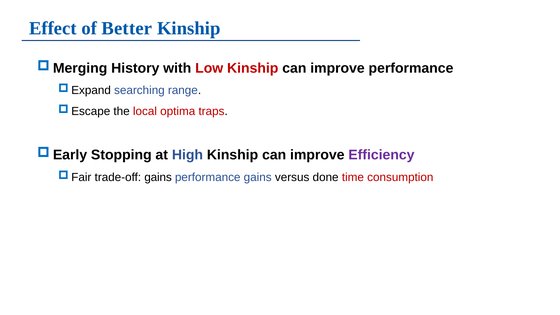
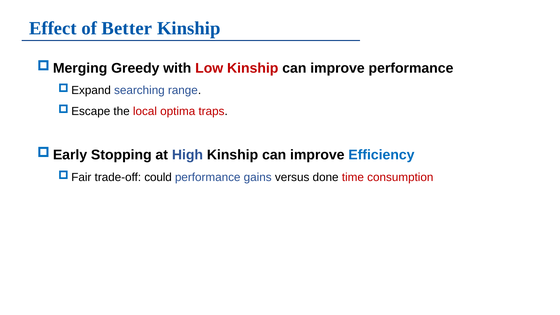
History: History -> Greedy
Efficiency colour: purple -> blue
trade-off gains: gains -> could
